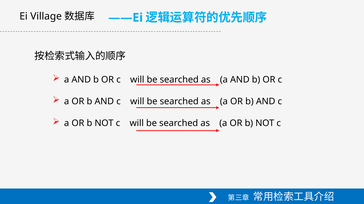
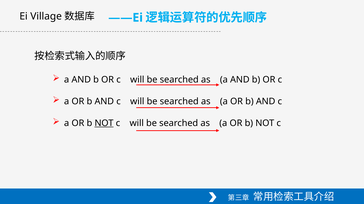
NOT at (104, 124) underline: none -> present
